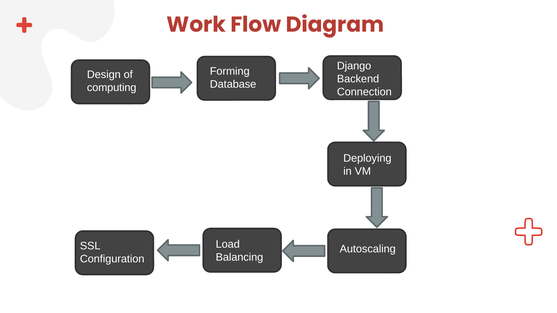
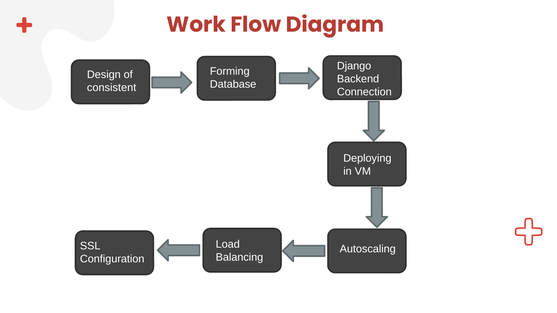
computing: computing -> consistent
